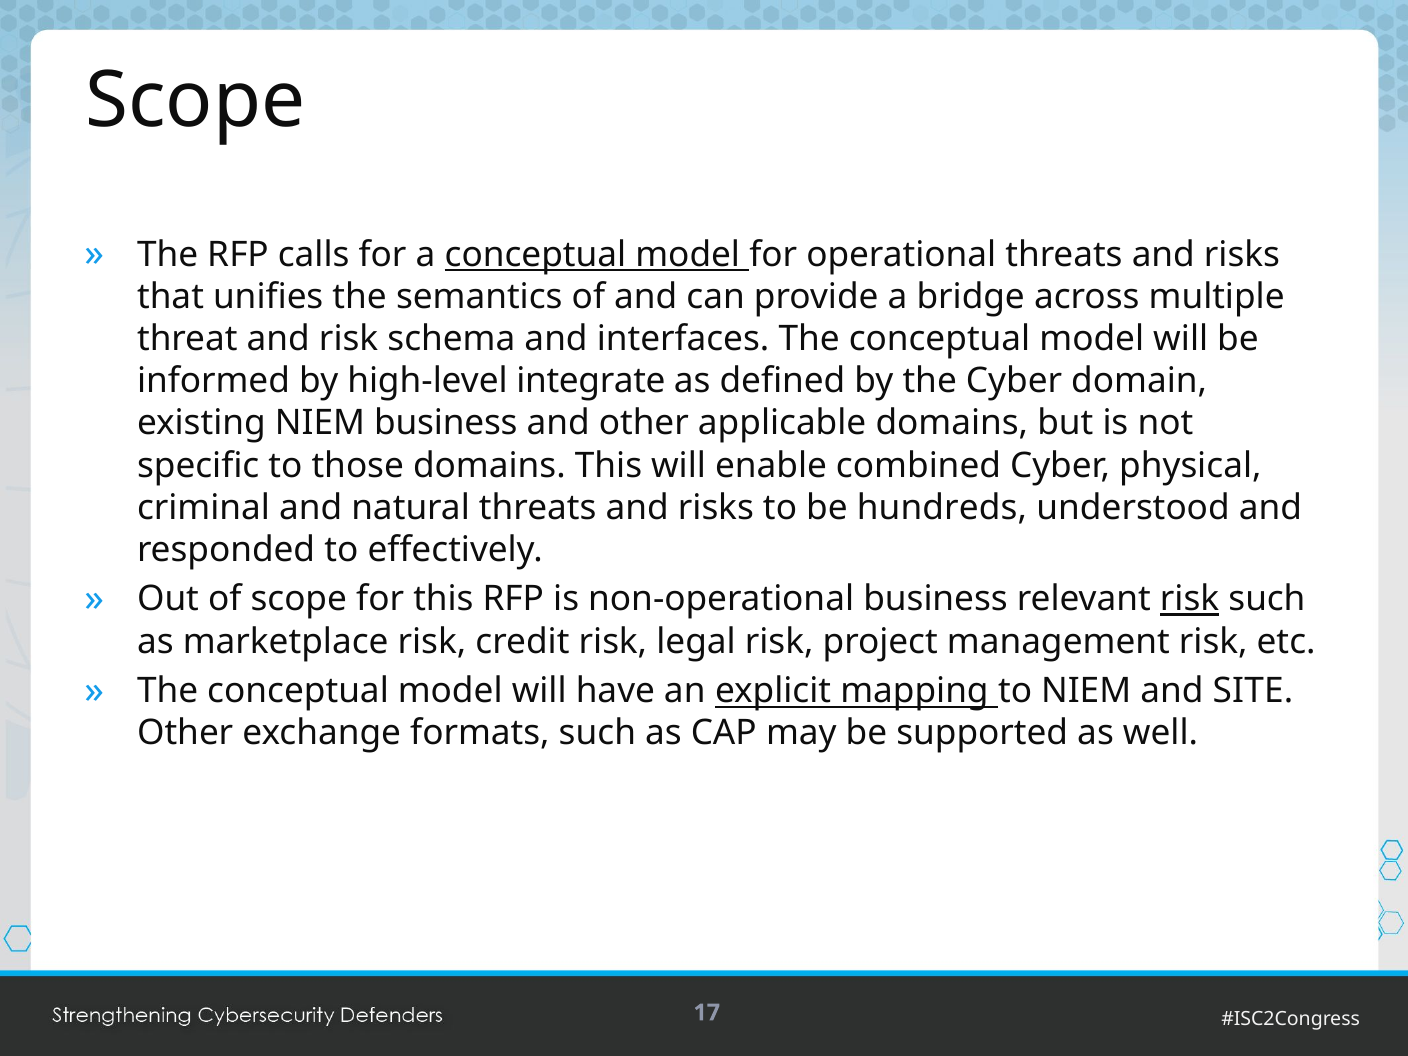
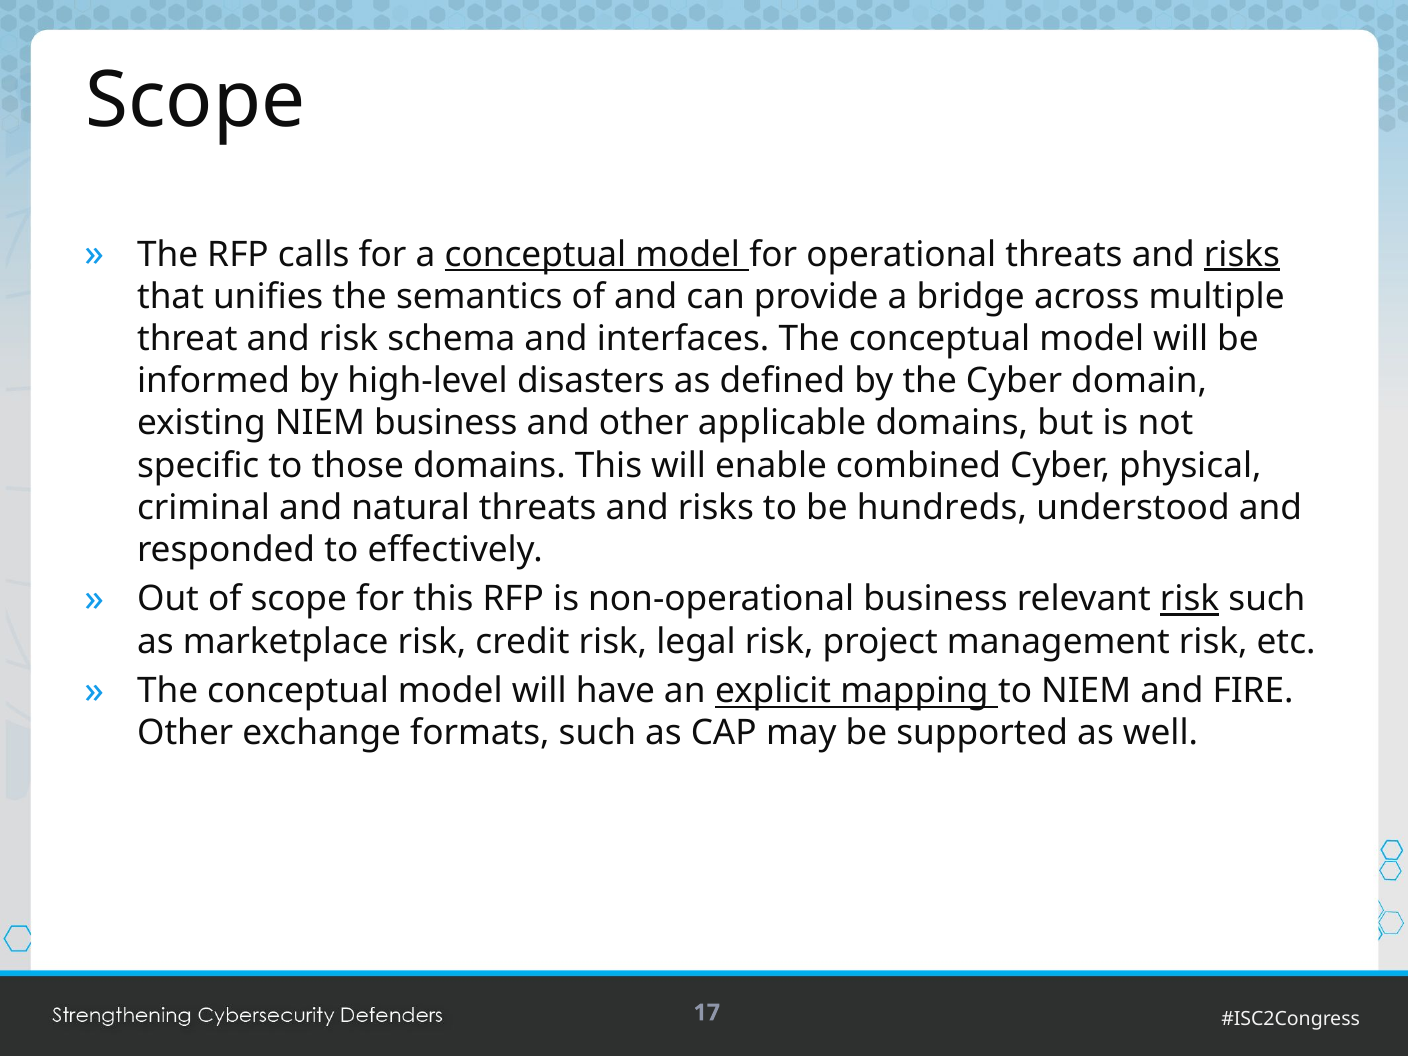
risks at (1242, 254) underline: none -> present
integrate: integrate -> disasters
SITE: SITE -> FIRE
